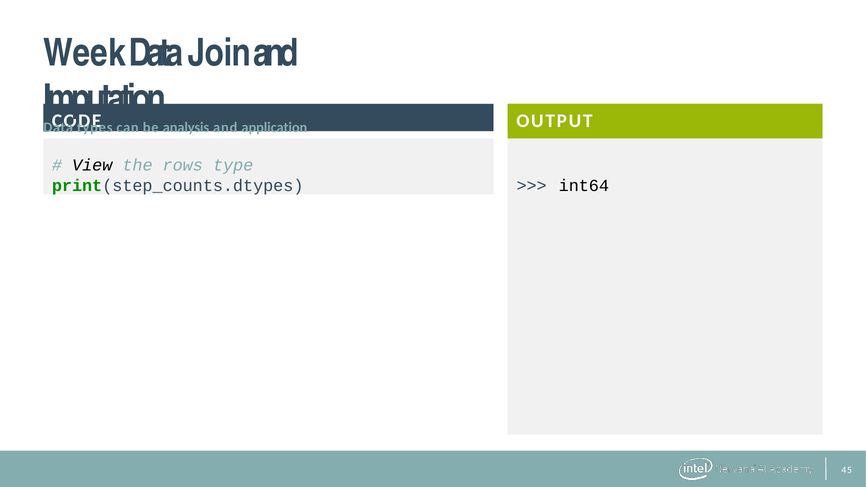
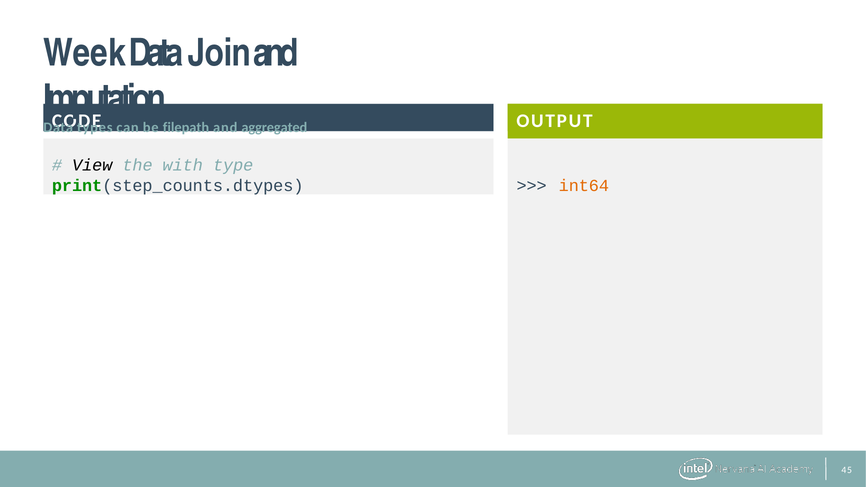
analysis: analysis -> filepath
application: application -> aggregated
rows: rows -> with
int64 colour: black -> orange
